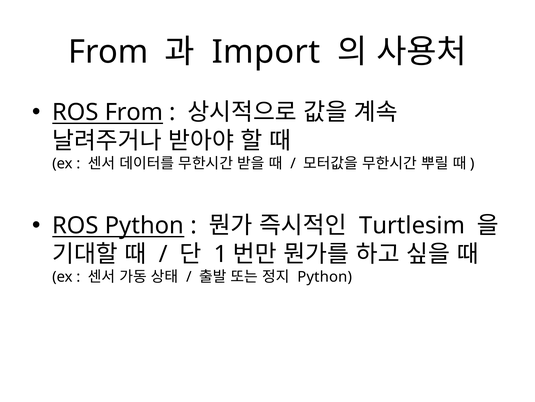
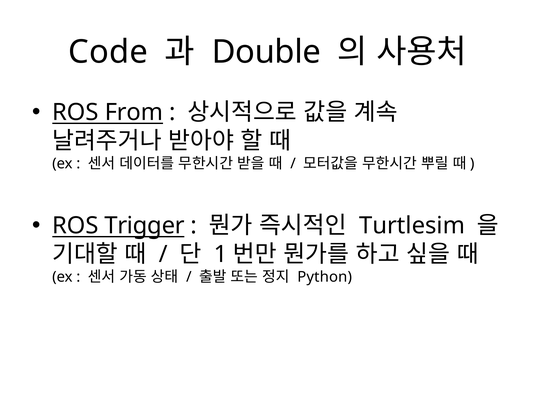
From at (108, 52): From -> Code
Import: Import -> Double
ROS Python: Python -> Trigger
